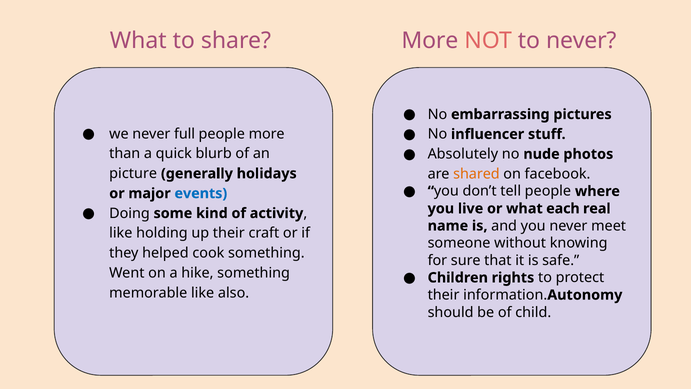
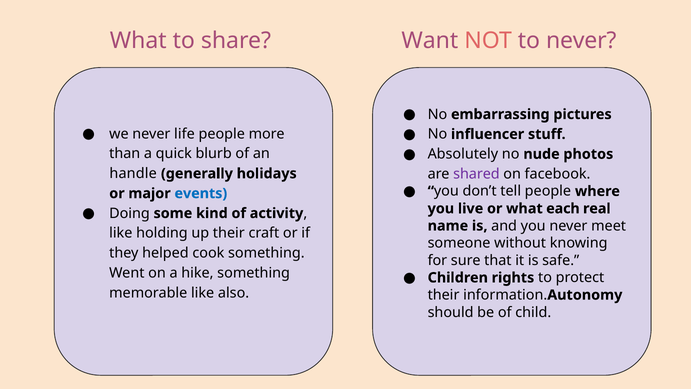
More at (430, 41): More -> Want
full: full -> life
picture: picture -> handle
shared colour: orange -> purple
